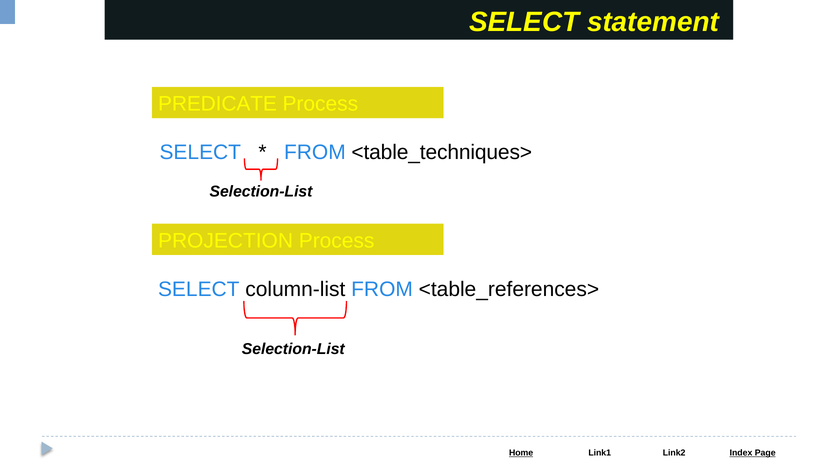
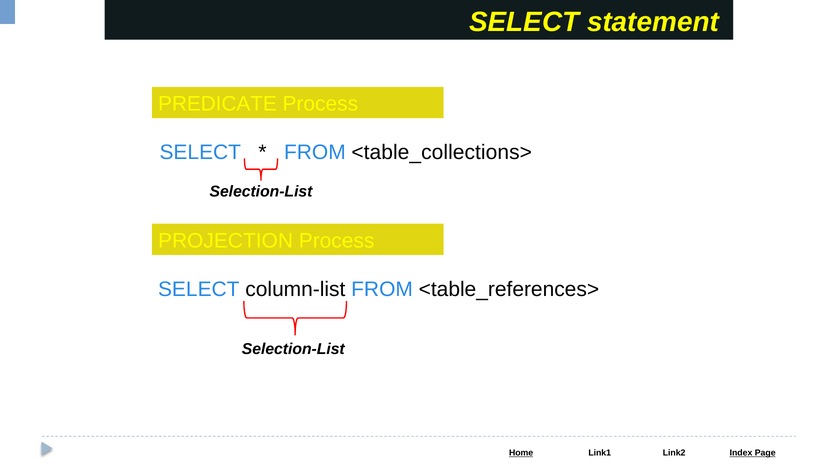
<table_techniques>: <table_techniques> -> <table_collections>
